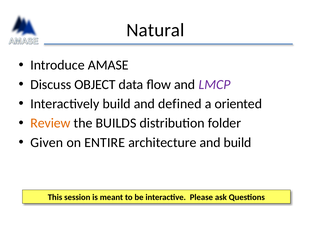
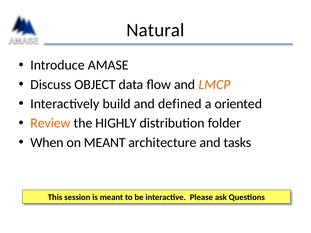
LMCP colour: purple -> orange
BUILDS: BUILDS -> HIGHLY
Given: Given -> When
on ENTIRE: ENTIRE -> MEANT
and build: build -> tasks
